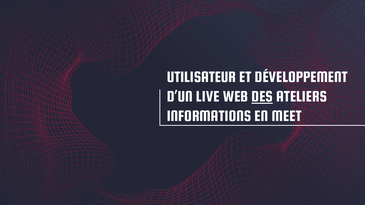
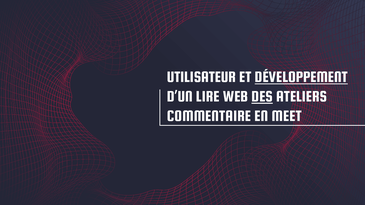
DÉVELOPPEMENT underline: none -> present
LIVE: LIVE -> LIRE
INFORMATIONS: INFORMATIONS -> COMMENTAIRE
